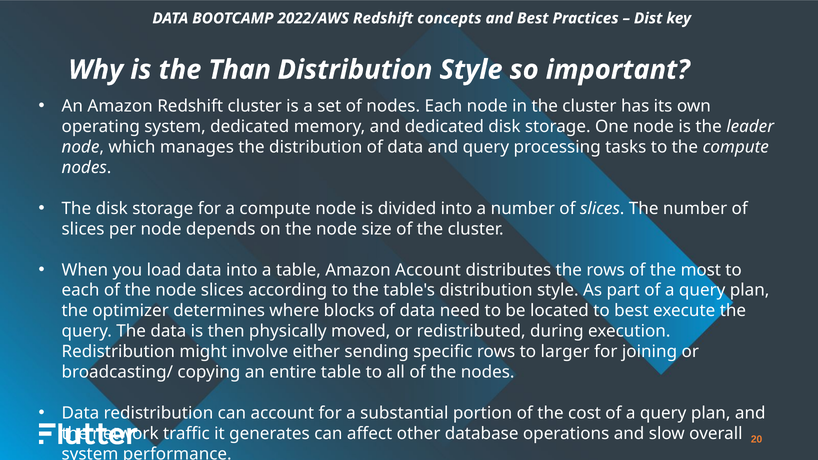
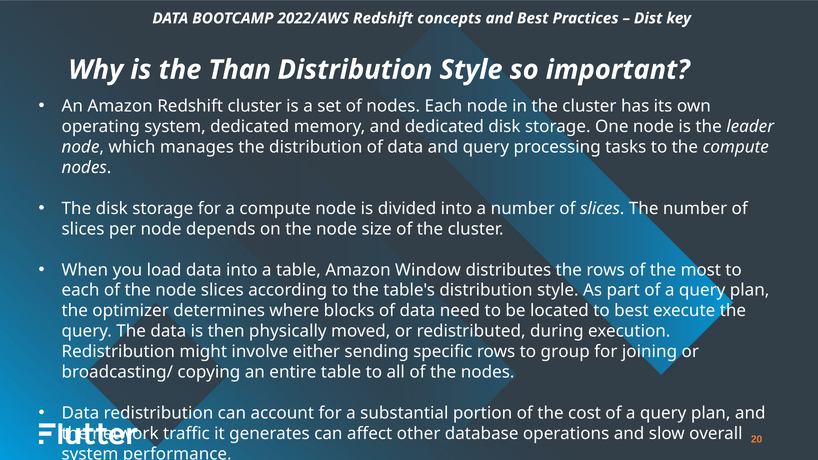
Amazon Account: Account -> Window
larger: larger -> group
